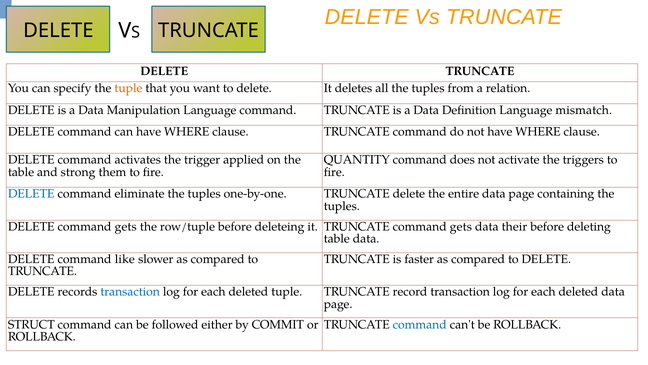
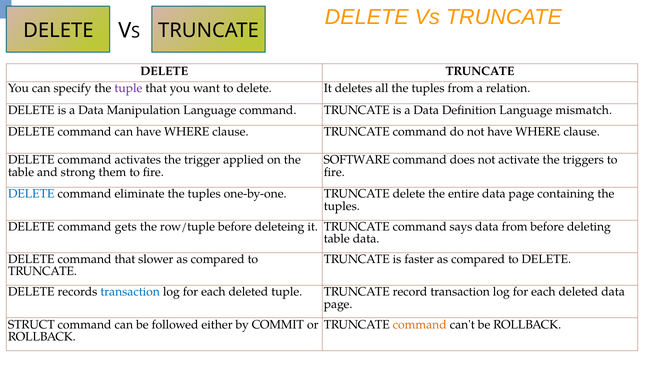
tuple at (128, 88) colour: orange -> purple
QUANTITY: QUANTITY -> SOFTWARE
TRUNCATE command gets: gets -> says
data their: their -> from
command like: like -> that
command at (420, 324) colour: blue -> orange
